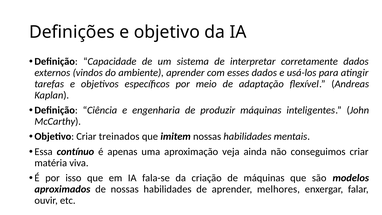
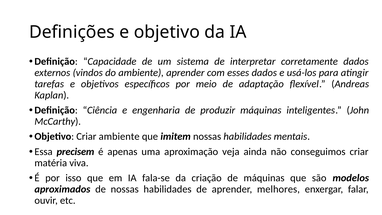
Criar treinados: treinados -> ambiente
contínuo: contínuo -> precisem
